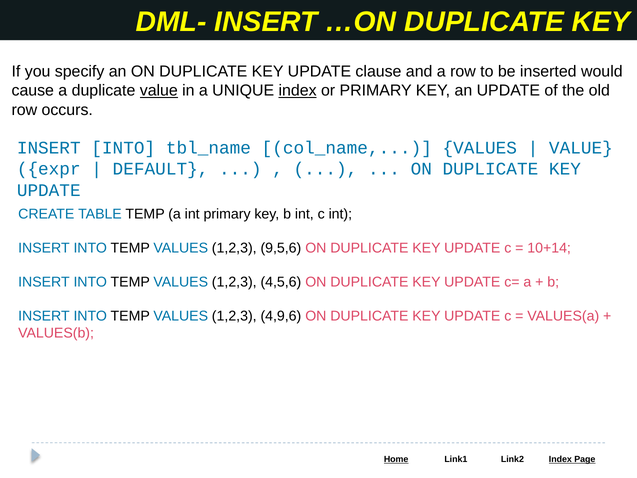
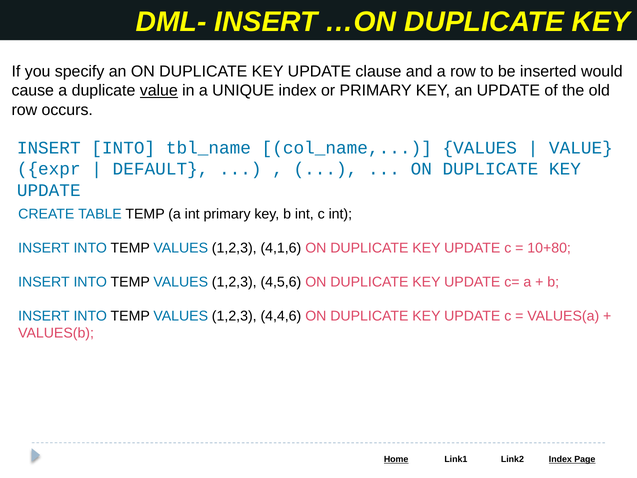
index at (298, 91) underline: present -> none
9,5,6: 9,5,6 -> 4,1,6
10+14: 10+14 -> 10+80
4,9,6: 4,9,6 -> 4,4,6
